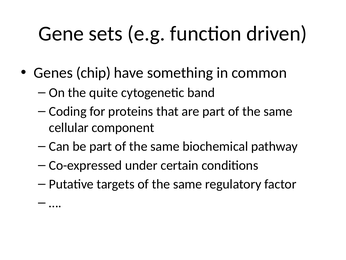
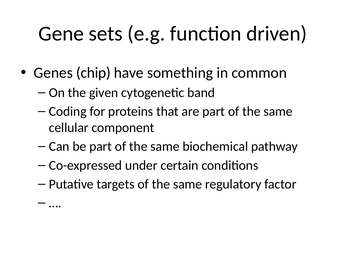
quite: quite -> given
